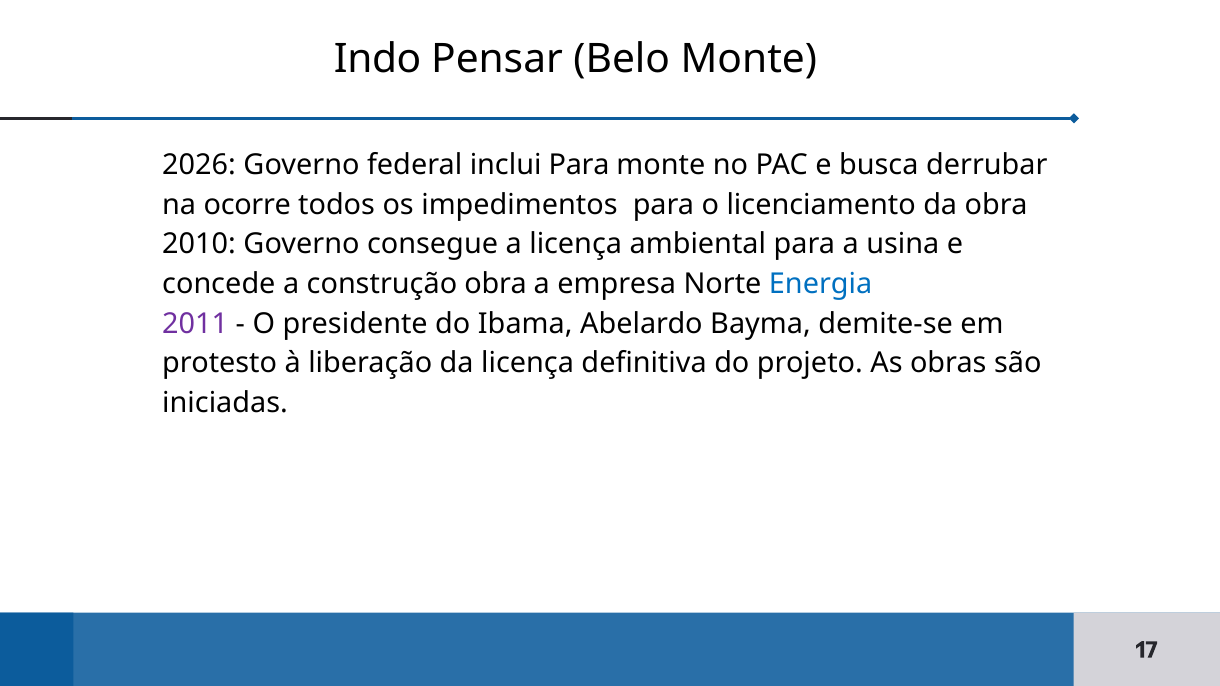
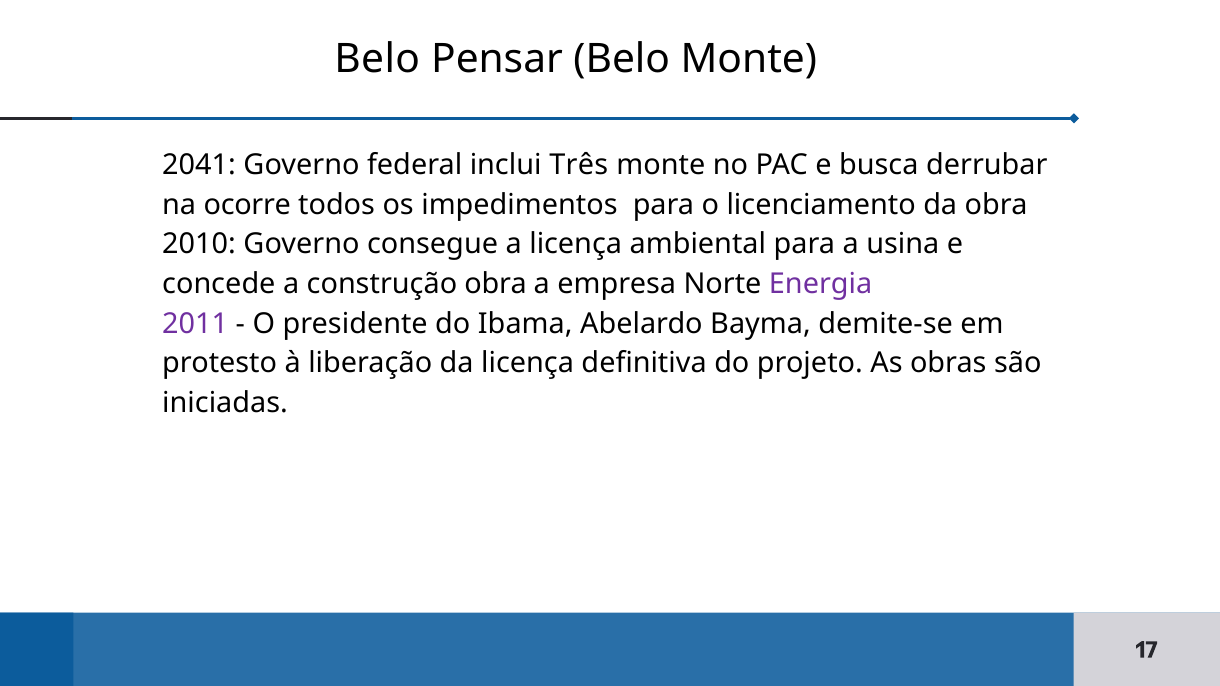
Indo at (378, 59): Indo -> Belo
2026: 2026 -> 2041
inclui Para: Para -> Três
Energia colour: blue -> purple
